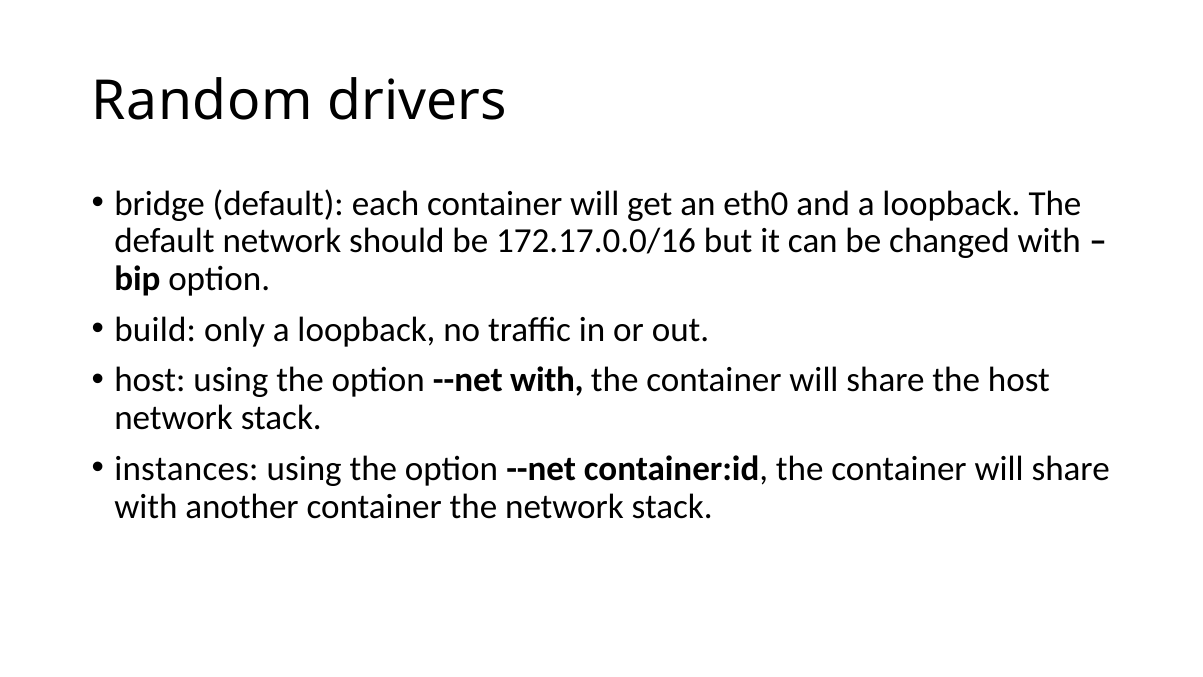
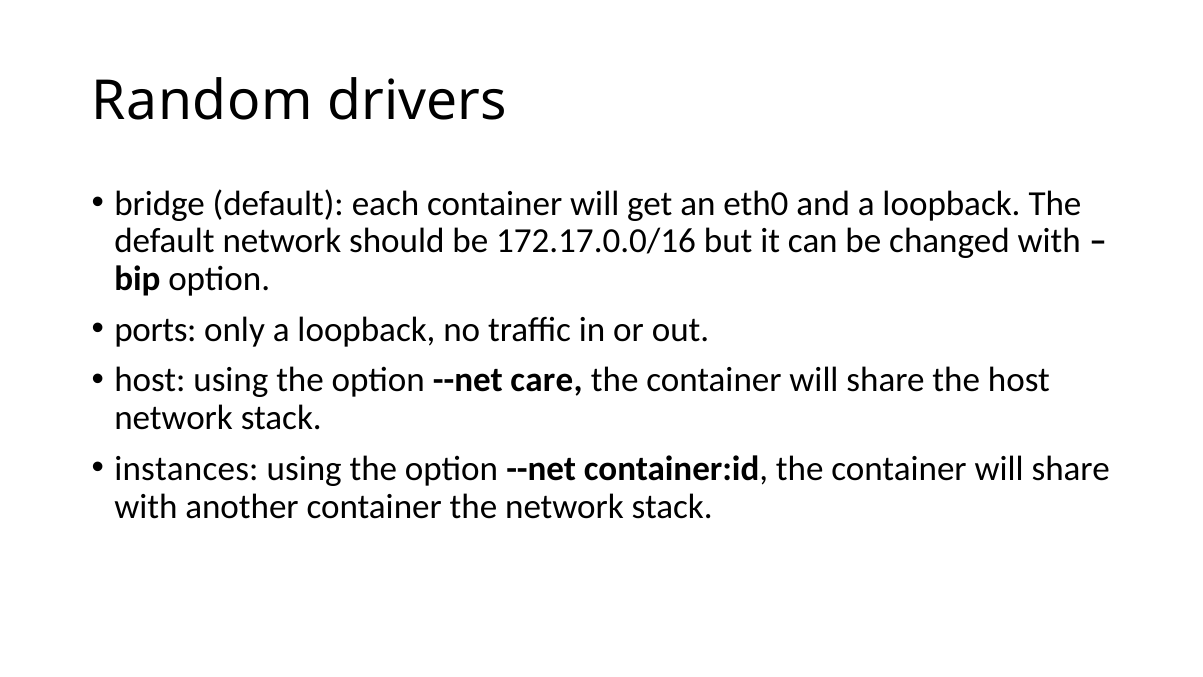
build: build -> ports
--net with: with -> care
